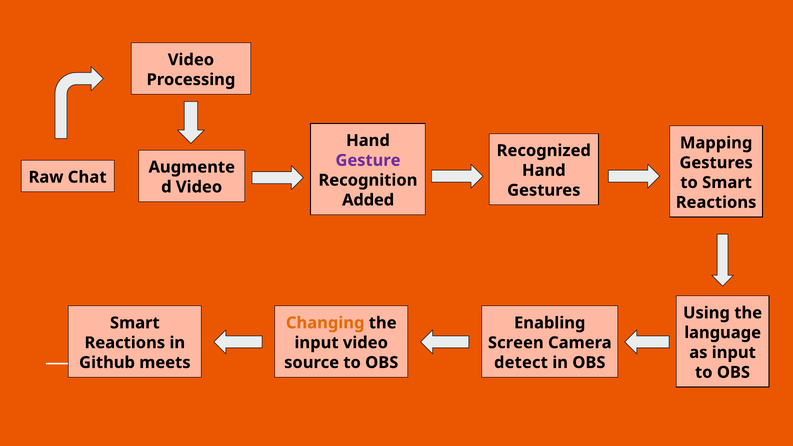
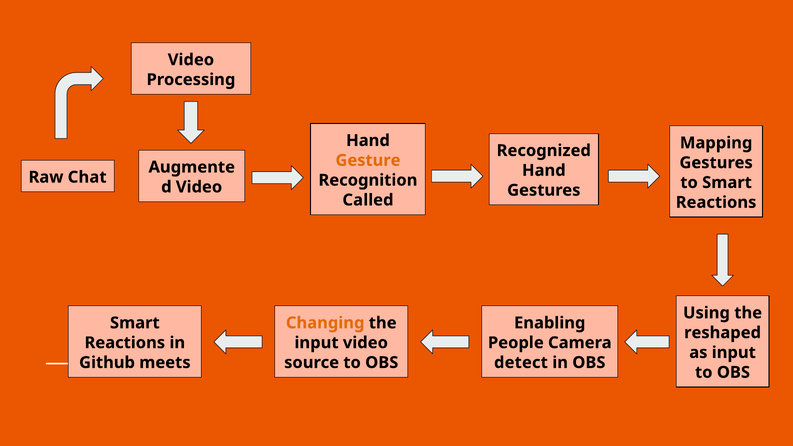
Gesture colour: purple -> orange
Added: Added -> Called
language: language -> reshaped
Screen: Screen -> People
